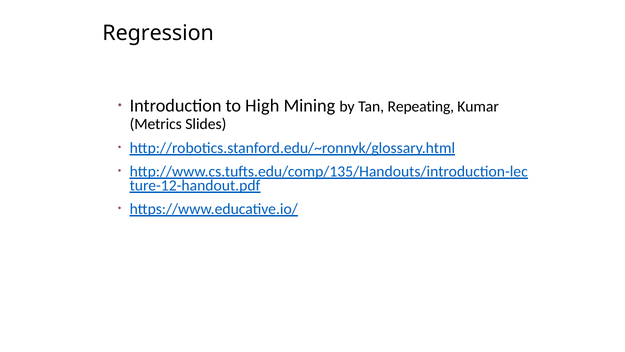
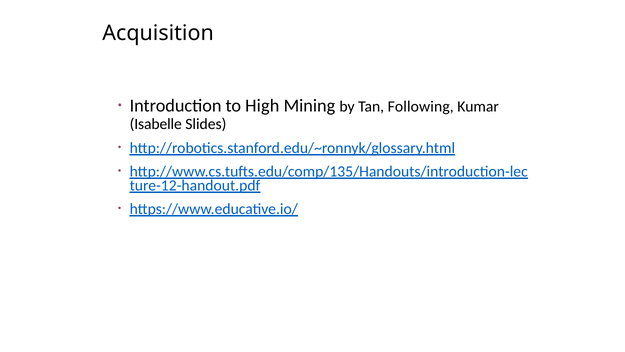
Regression: Regression -> Acquisition
Repeating: Repeating -> Following
Metrics: Metrics -> Isabelle
